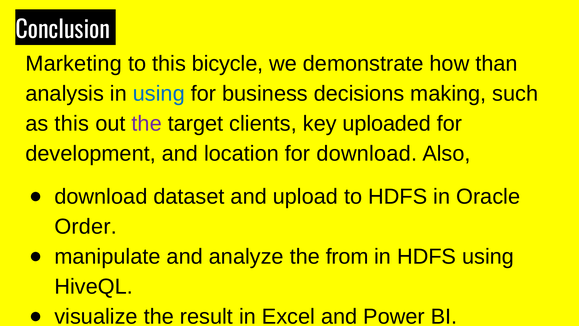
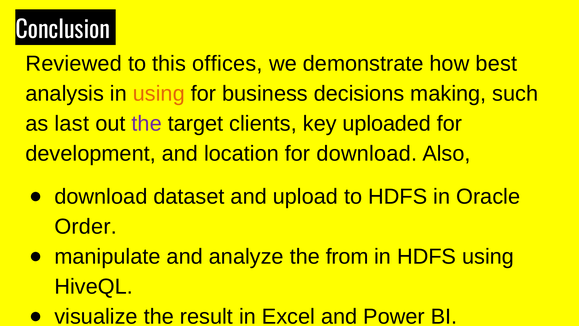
Marketing: Marketing -> Reviewed
bicycle: bicycle -> offices
than: than -> best
using at (159, 94) colour: blue -> orange
as this: this -> last
